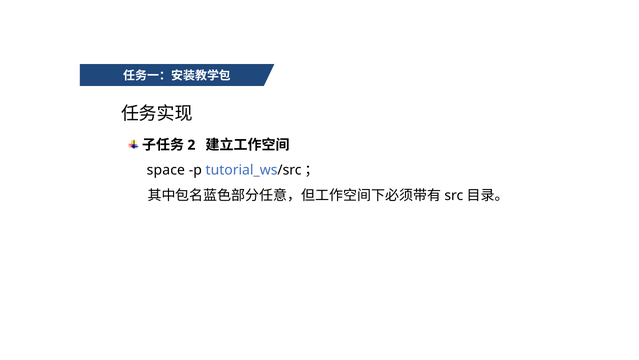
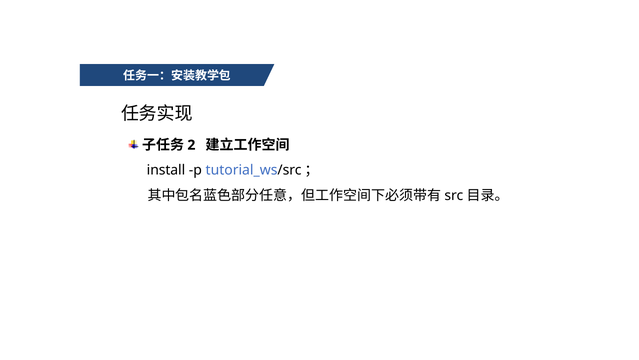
space: space -> install
